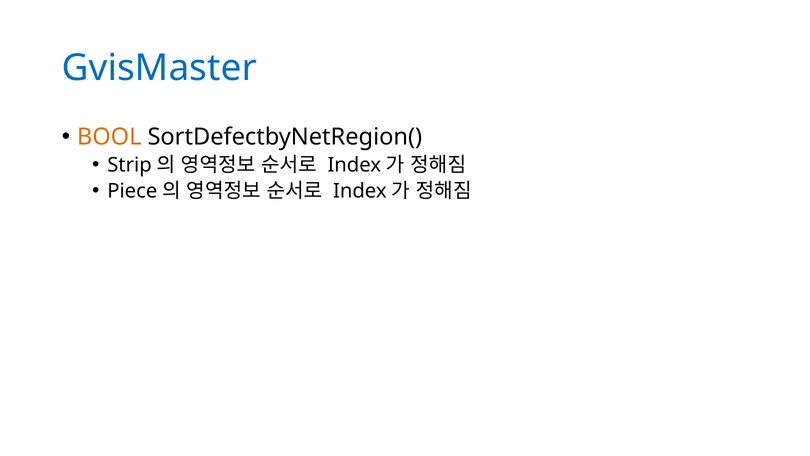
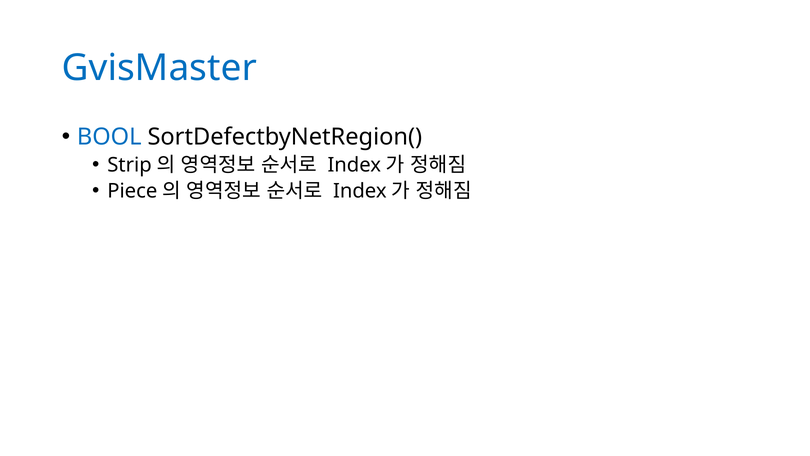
BOOL colour: orange -> blue
